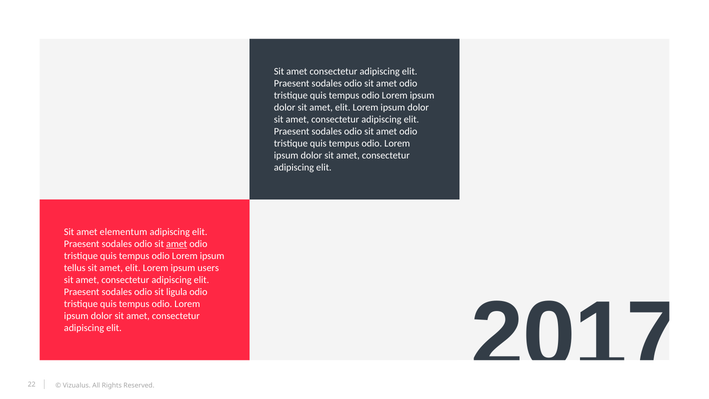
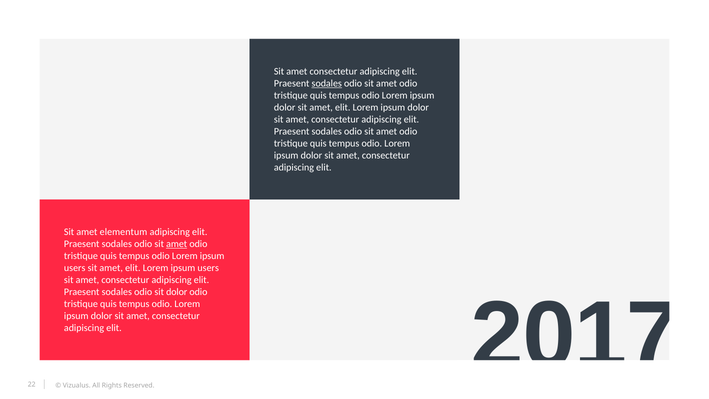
sodales at (327, 83) underline: none -> present
tellus at (75, 268): tellus -> users
sit ligula: ligula -> dolor
